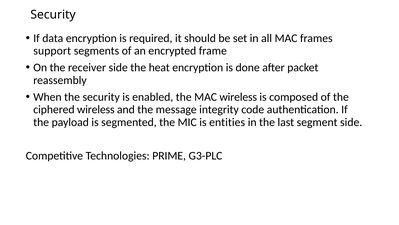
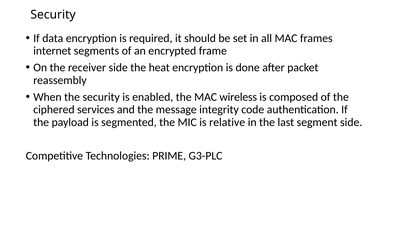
support: support -> internet
ciphered wireless: wireless -> services
entities: entities -> relative
